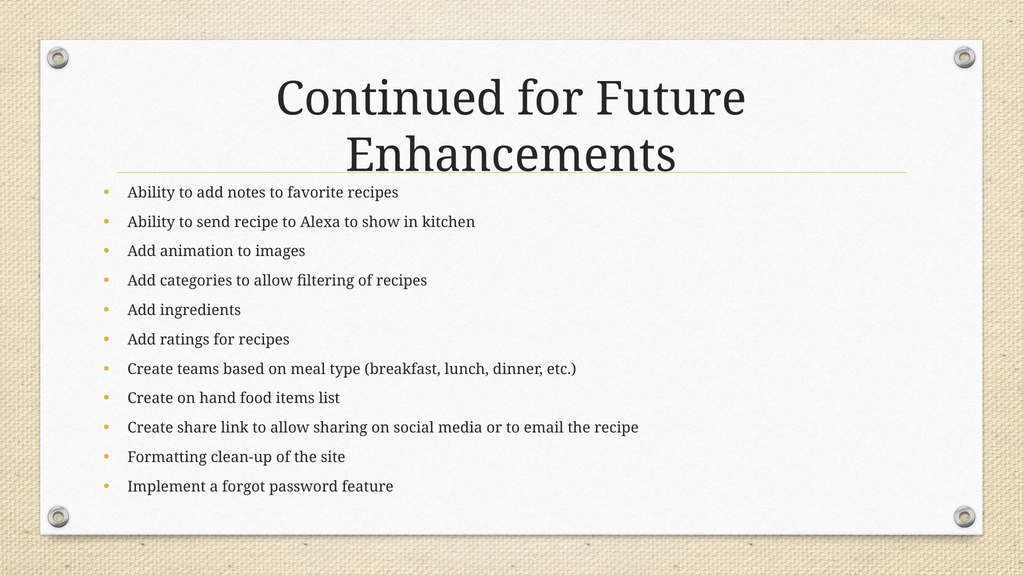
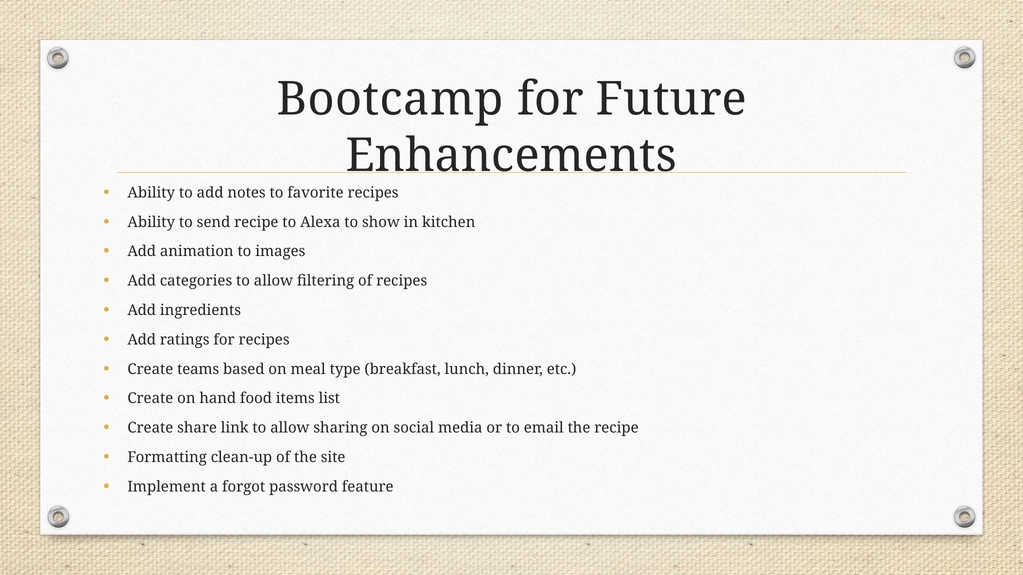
Continued: Continued -> Bootcamp
